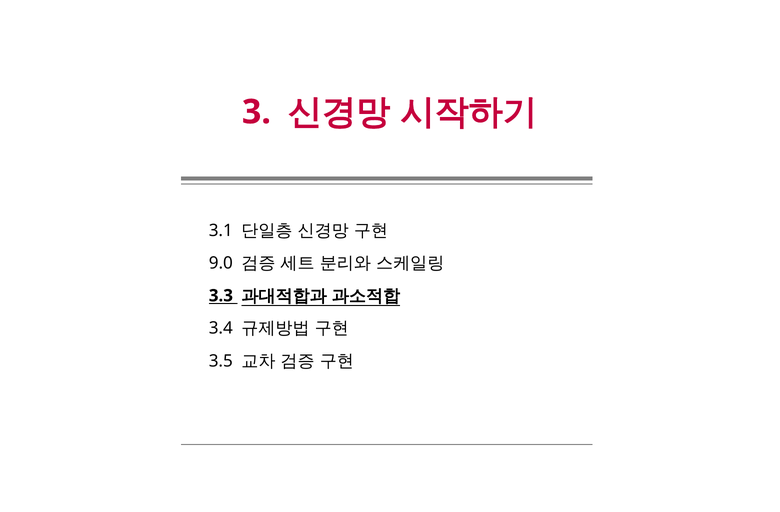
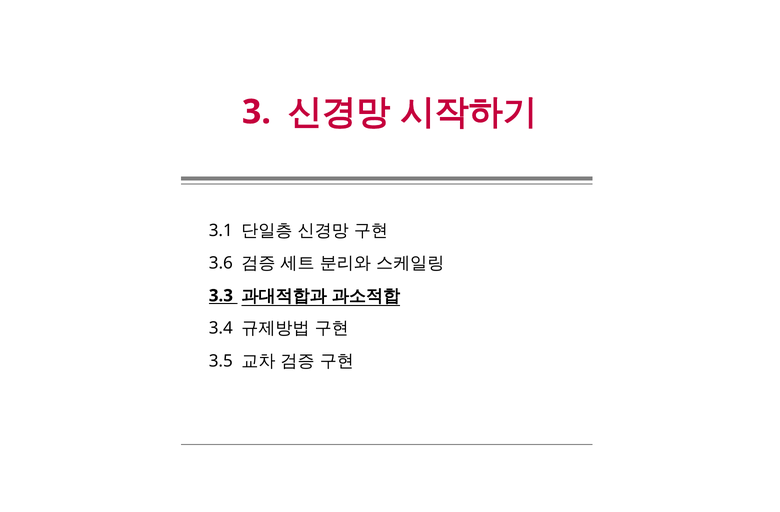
9.0: 9.0 -> 3.6
